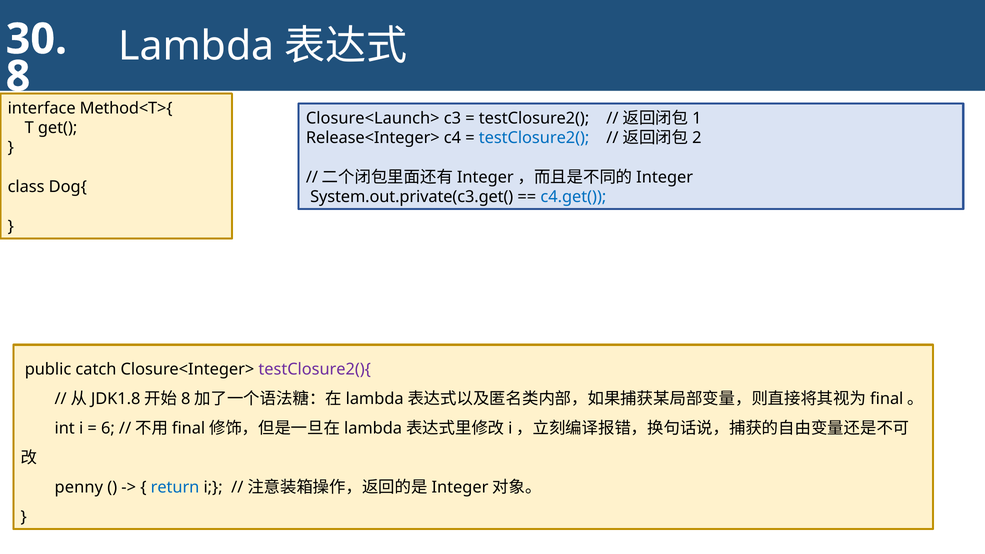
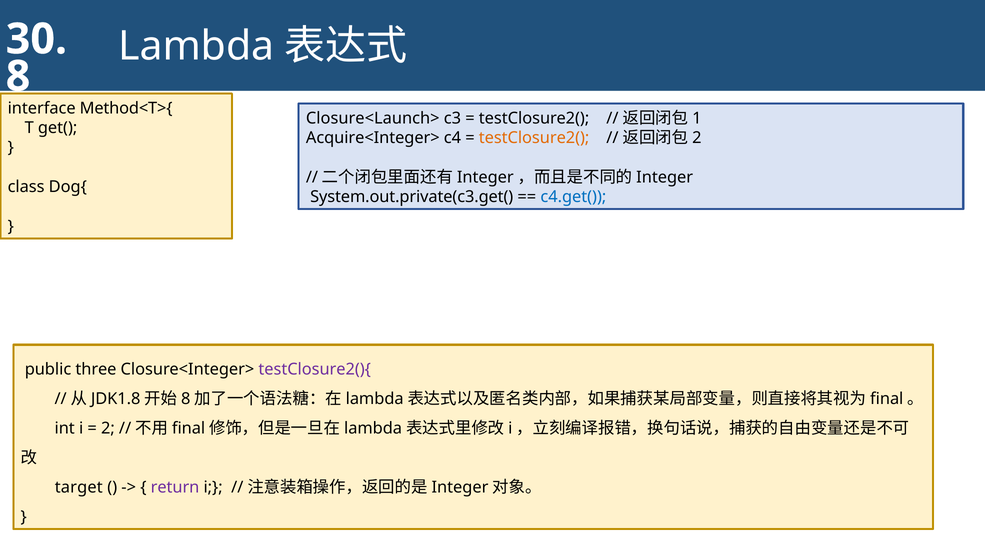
Release<Integer>: Release<Integer> -> Acquire<Integer>
testClosure2( at (534, 138) colour: blue -> orange
catch: catch -> three
6: 6 -> 2
penny: penny -> target
return colour: blue -> purple
